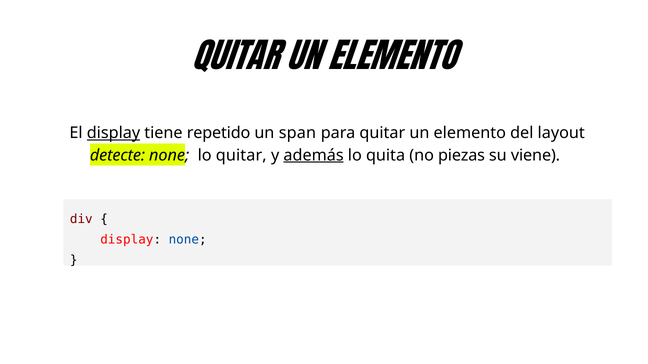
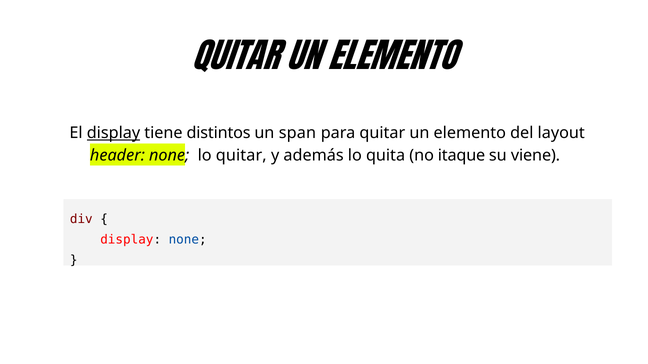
repetido: repetido -> distintos
detecte: detecte -> header
además underline: present -> none
piezas: piezas -> itaque
